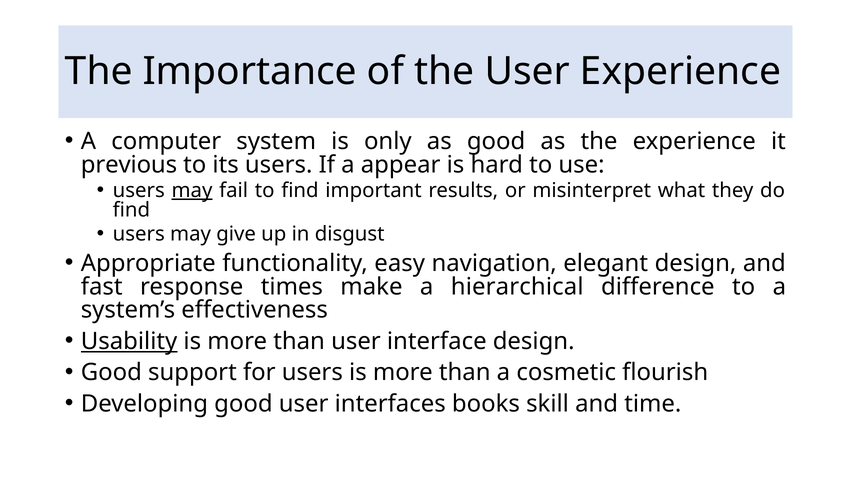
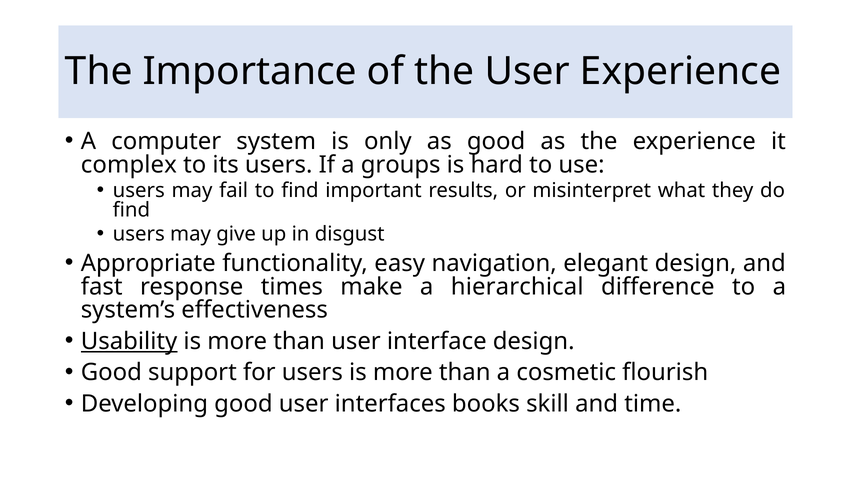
previous: previous -> complex
appear: appear -> groups
may at (192, 190) underline: present -> none
